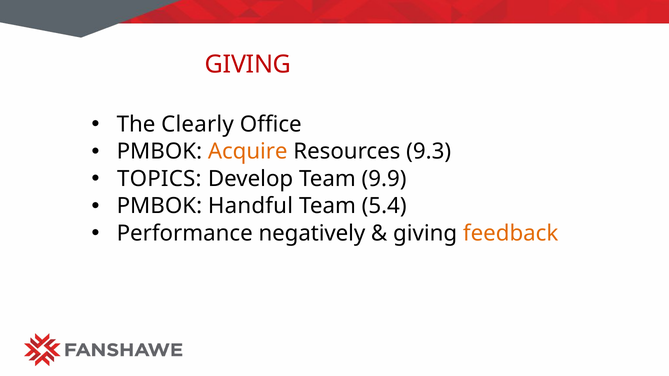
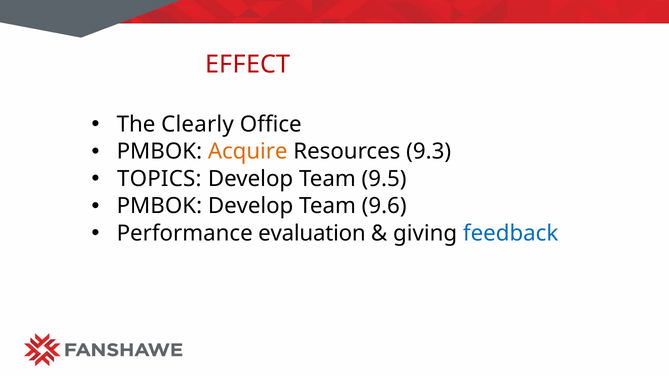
GIVING at (248, 65): GIVING -> EFFECT
9.9: 9.9 -> 9.5
PMBOK Handful: Handful -> Develop
5.4: 5.4 -> 9.6
negatively: negatively -> evaluation
feedback colour: orange -> blue
